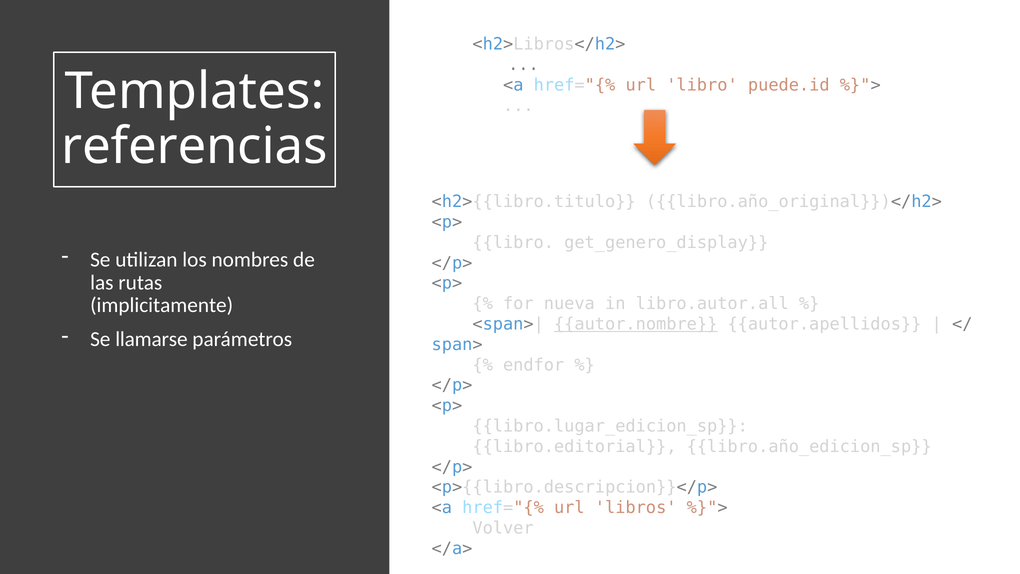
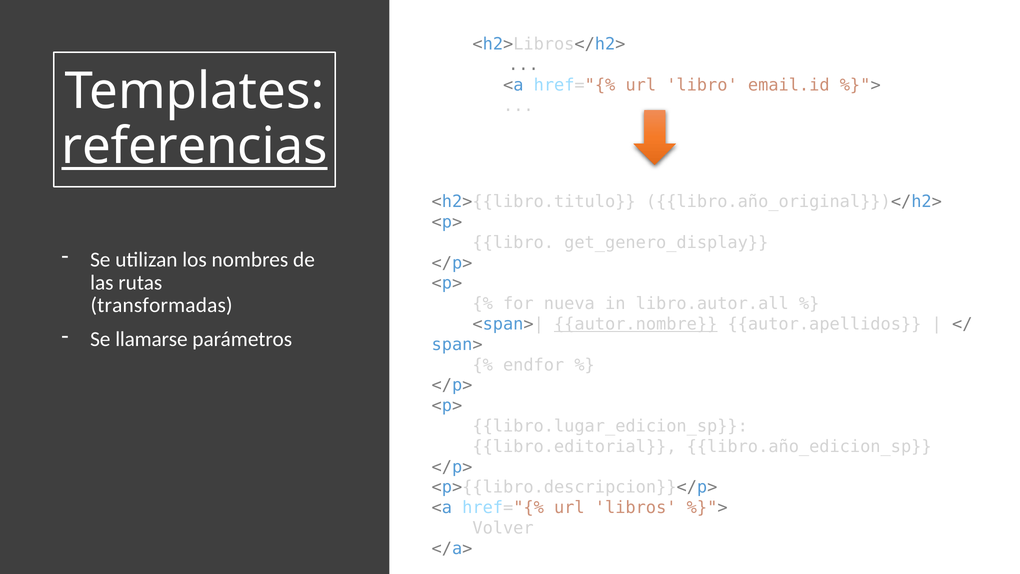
puede.id: puede.id -> email.id
referencias underline: none -> present
implicitamente: implicitamente -> transformadas
